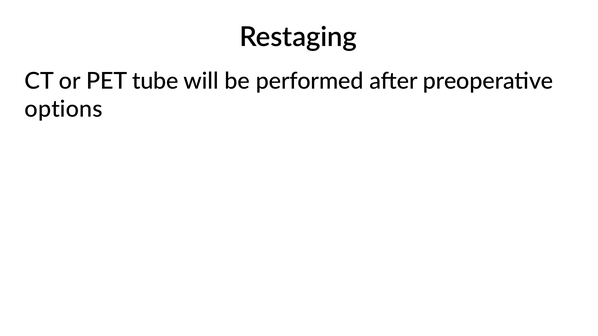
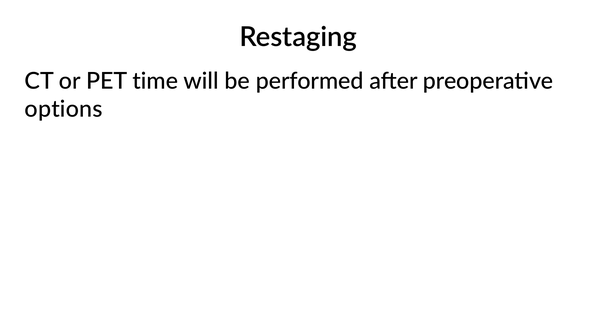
tube: tube -> time
